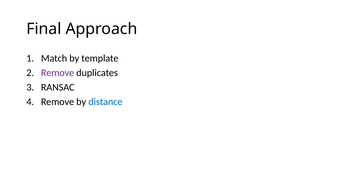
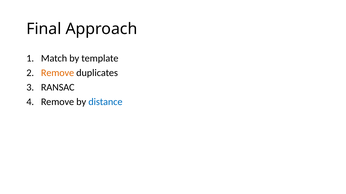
Remove at (58, 73) colour: purple -> orange
